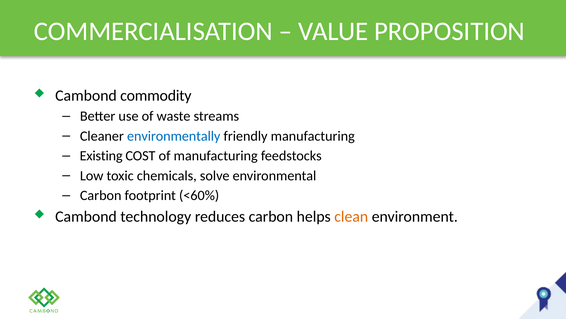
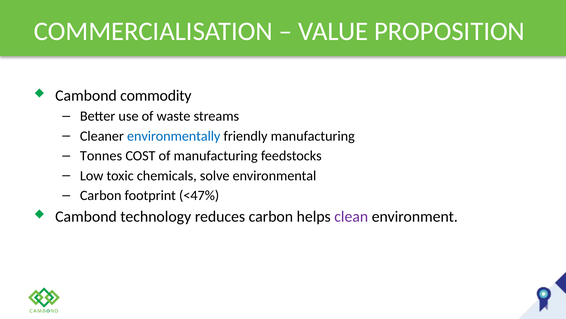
Existing: Existing -> Tonnes
<60%: <60% -> <47%
clean colour: orange -> purple
